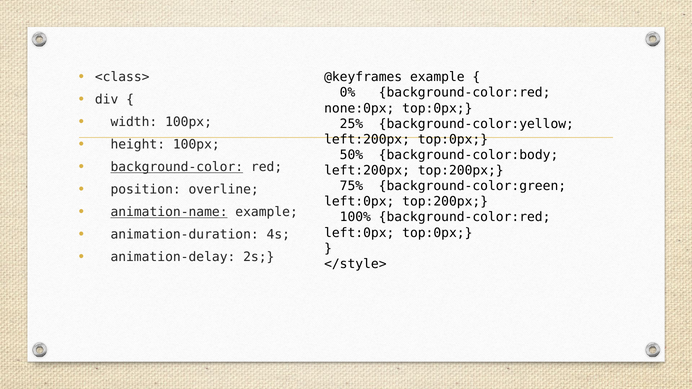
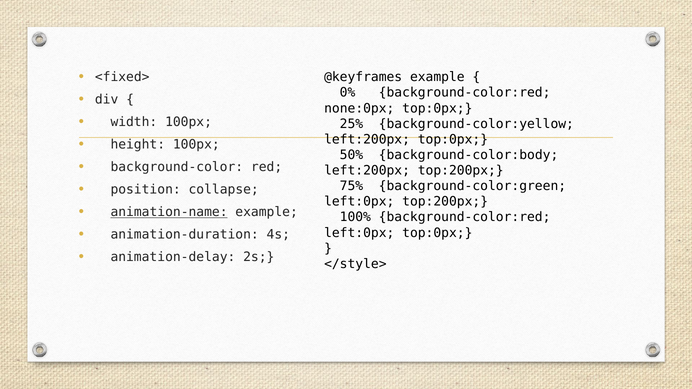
<class>: <class> -> <fixed>
background-color underline: present -> none
overline: overline -> collapse
